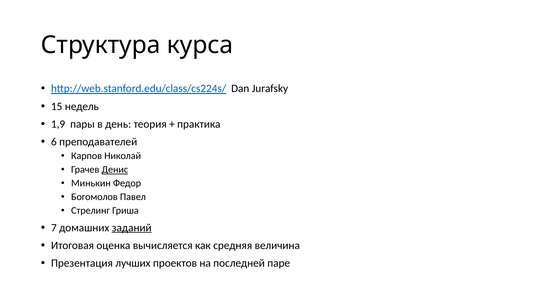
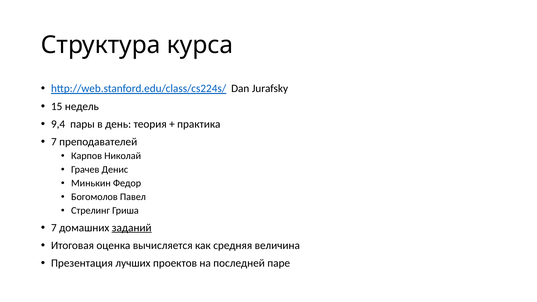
1,9: 1,9 -> 9,4
6 at (54, 142): 6 -> 7
Денис underline: present -> none
